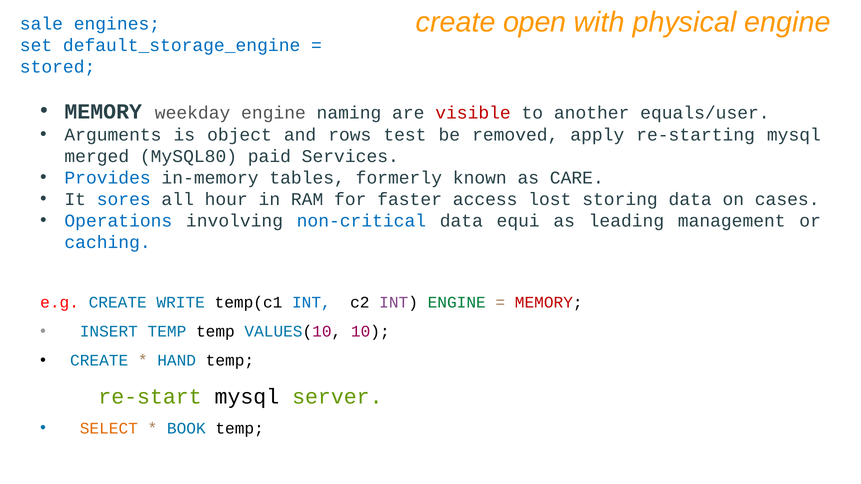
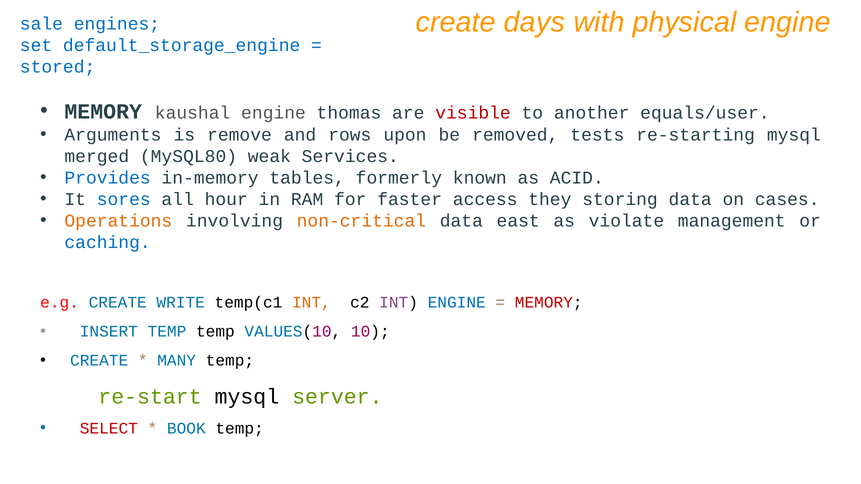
open: open -> days
weekday: weekday -> kaushal
naming: naming -> thomas
object: object -> remove
test: test -> upon
apply: apply -> tests
paid: paid -> weak
CARE: CARE -> ACID
lost: lost -> they
Operations colour: blue -> orange
non-critical colour: blue -> orange
equi: equi -> east
leading: leading -> violate
INT at (311, 303) colour: blue -> orange
ENGINE at (457, 303) colour: green -> blue
HAND: HAND -> MANY
SELECT colour: orange -> red
